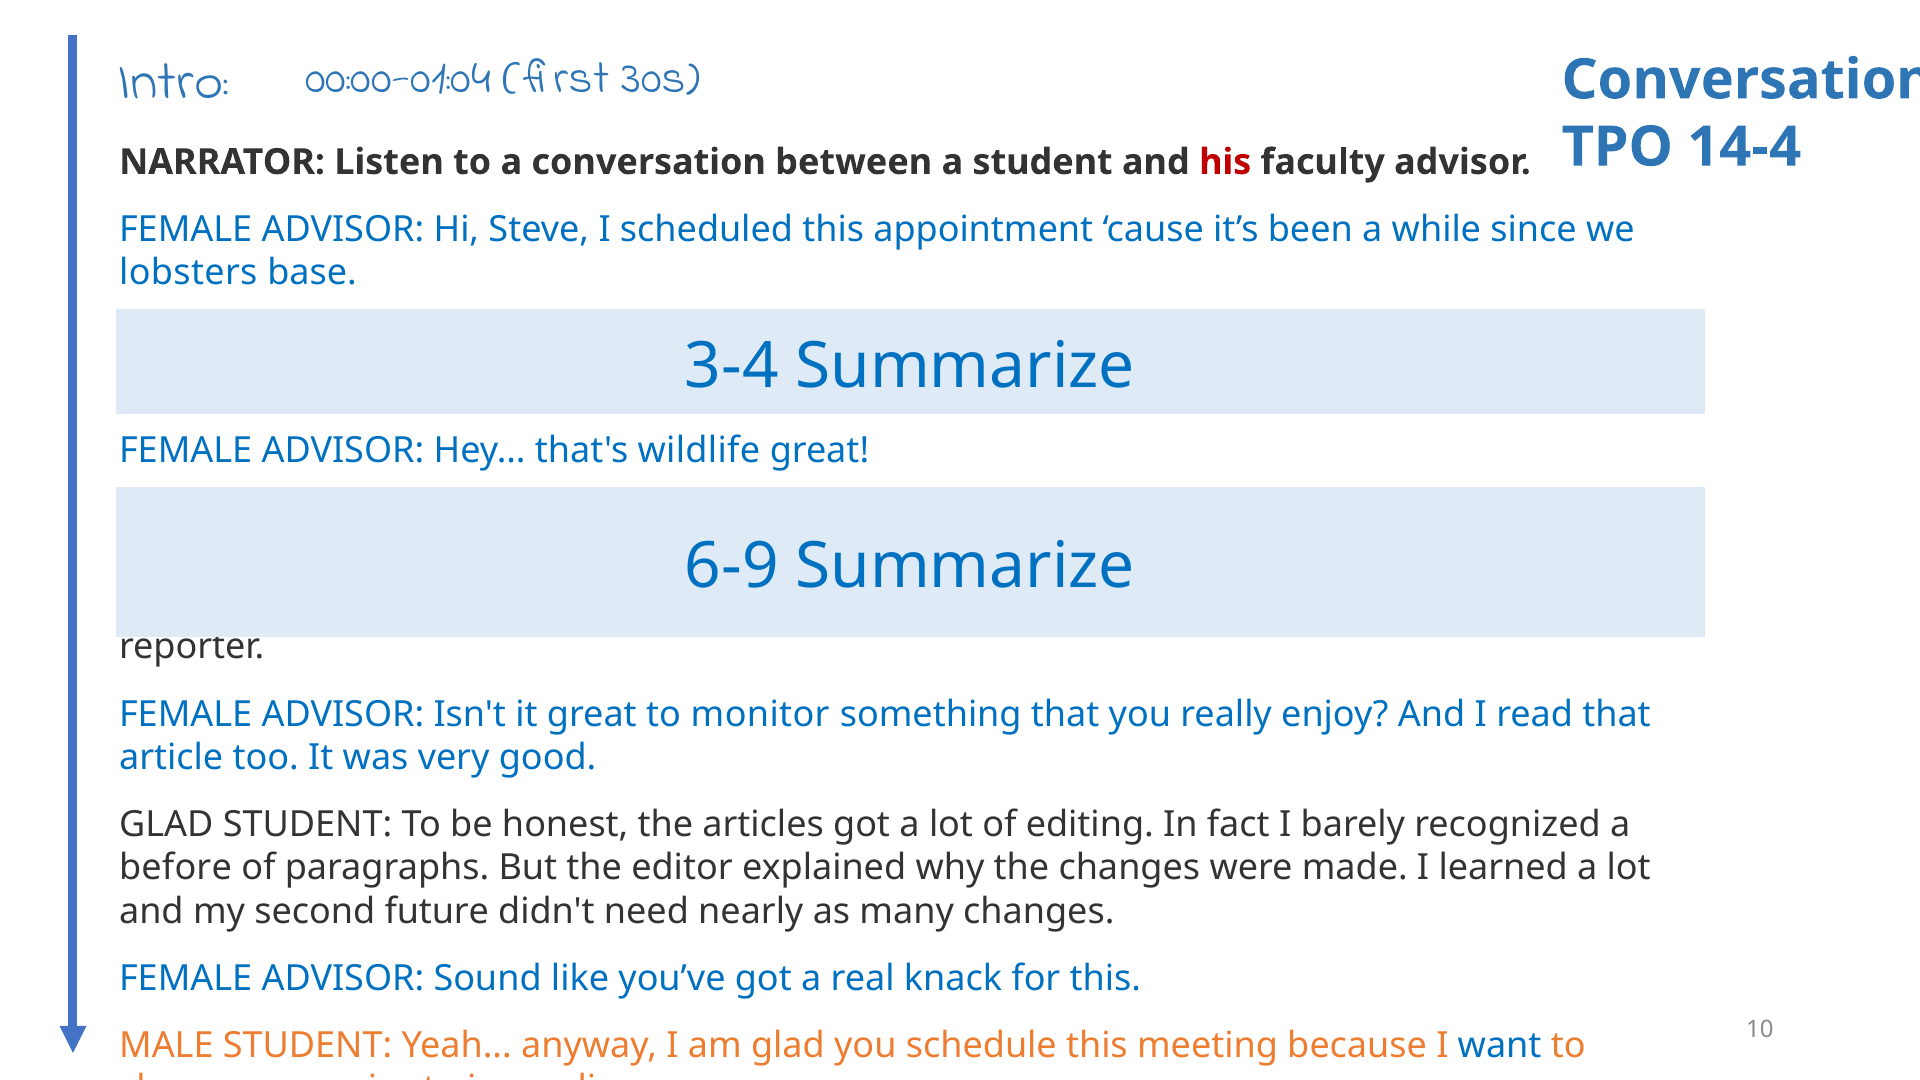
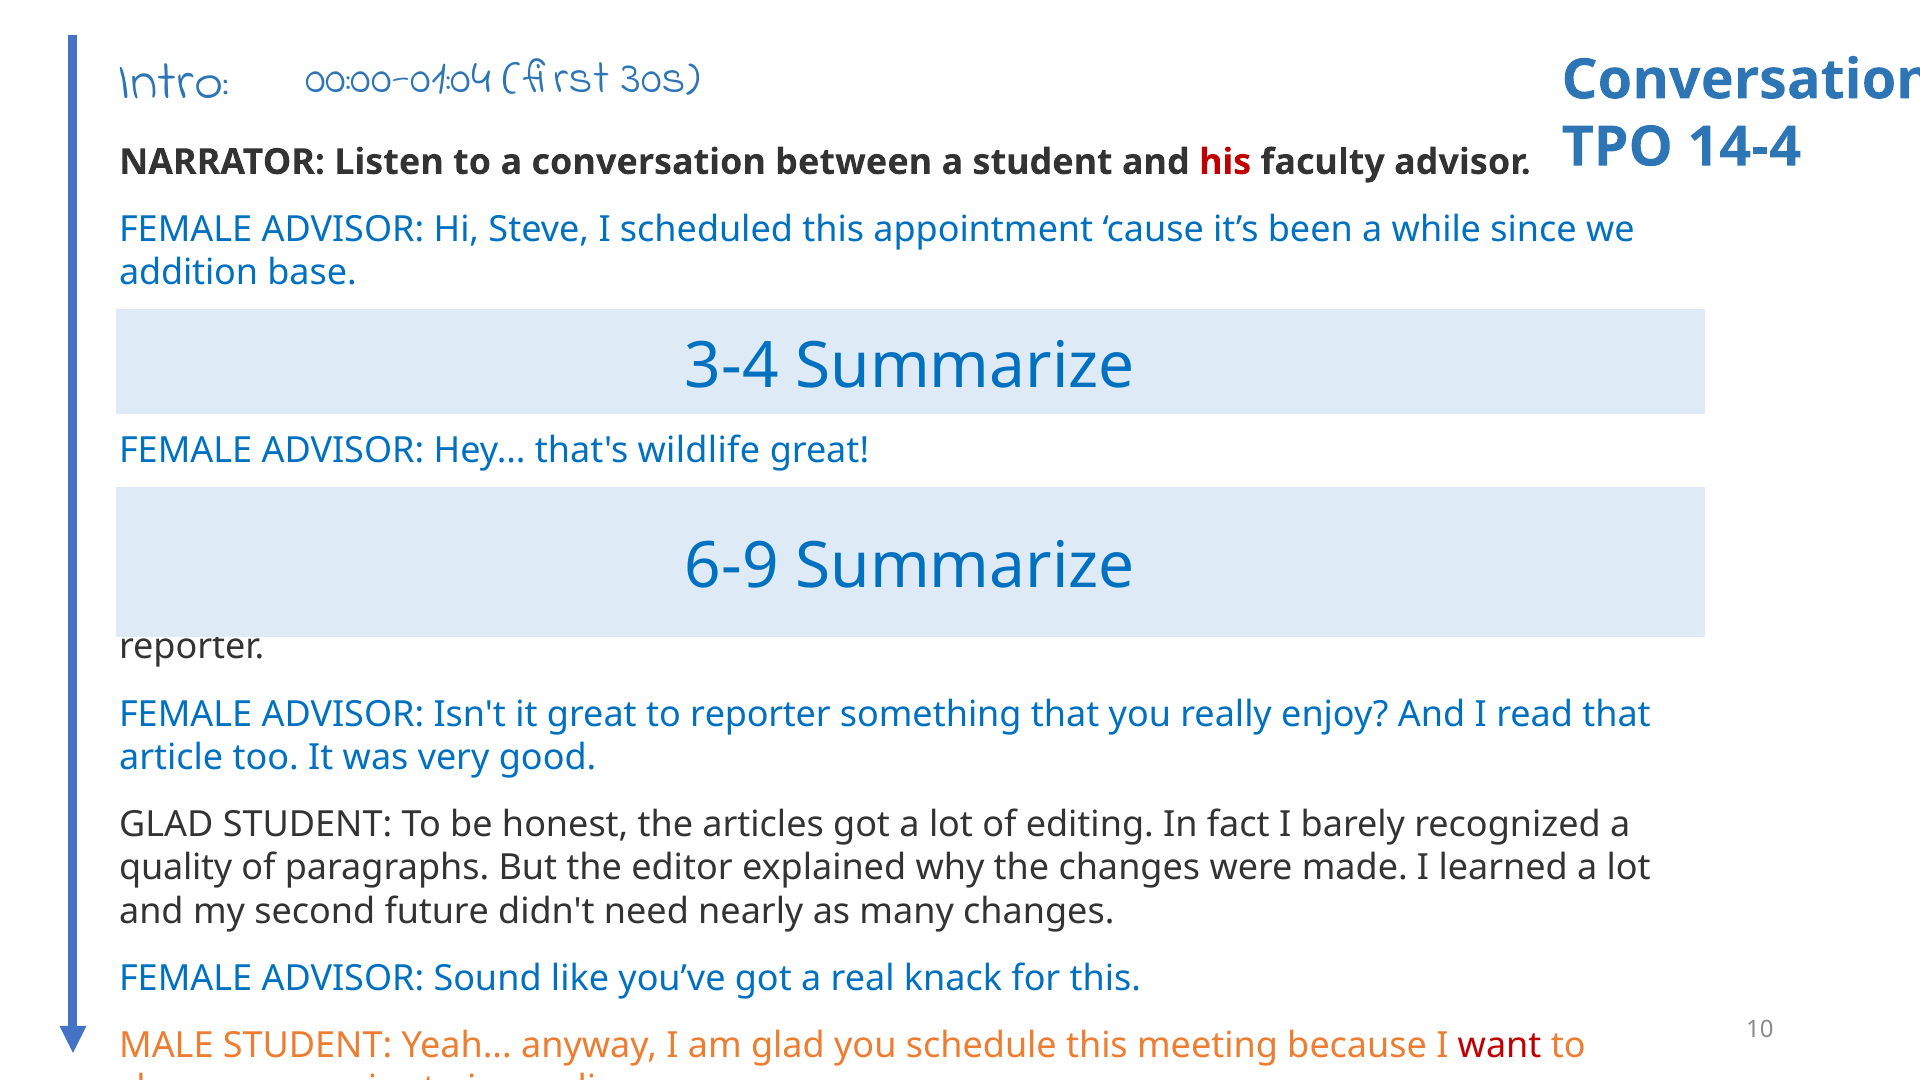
lobsters: lobsters -> addition
to monitor: monitor -> reporter
before: before -> quality
want at (1500, 1046) colour: blue -> red
